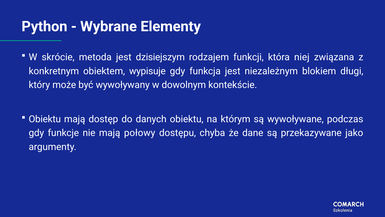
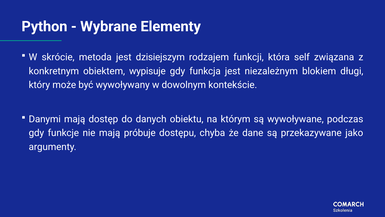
niej: niej -> self
Obiektu at (45, 119): Obiektu -> Danymi
połowy: połowy -> próbuje
